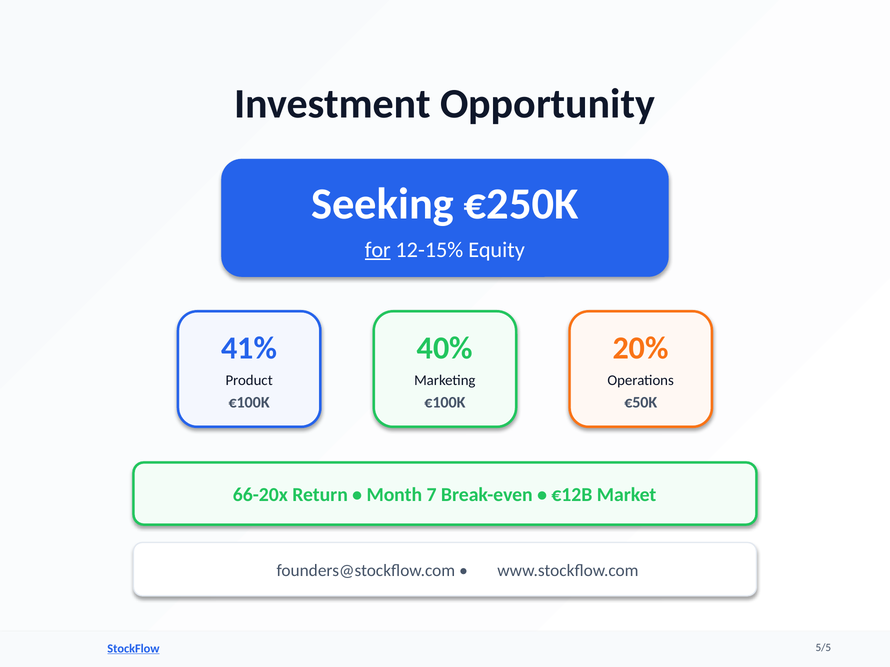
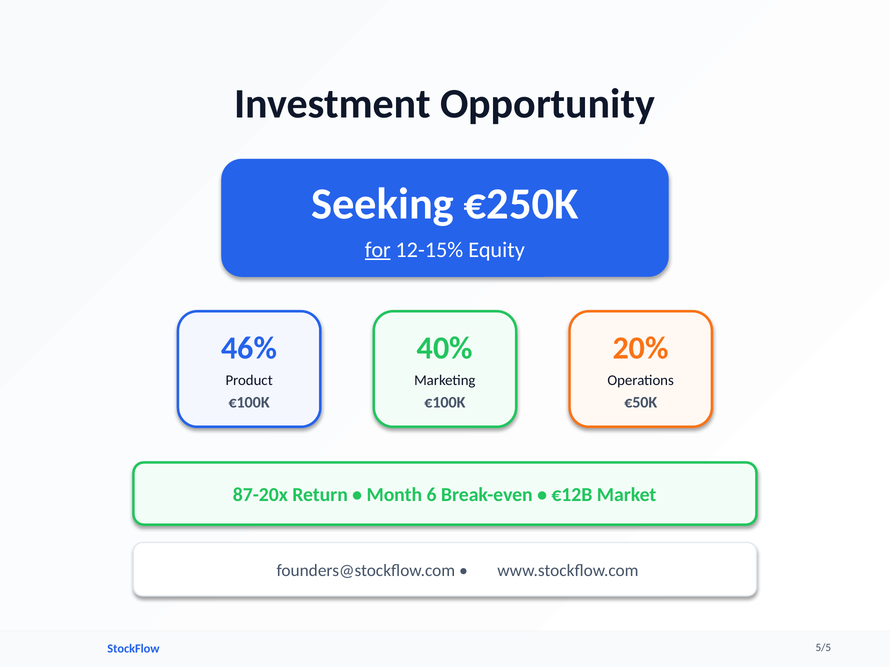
41%: 41% -> 46%
66-20x: 66-20x -> 87-20x
7: 7 -> 6
StockFlow underline: present -> none
